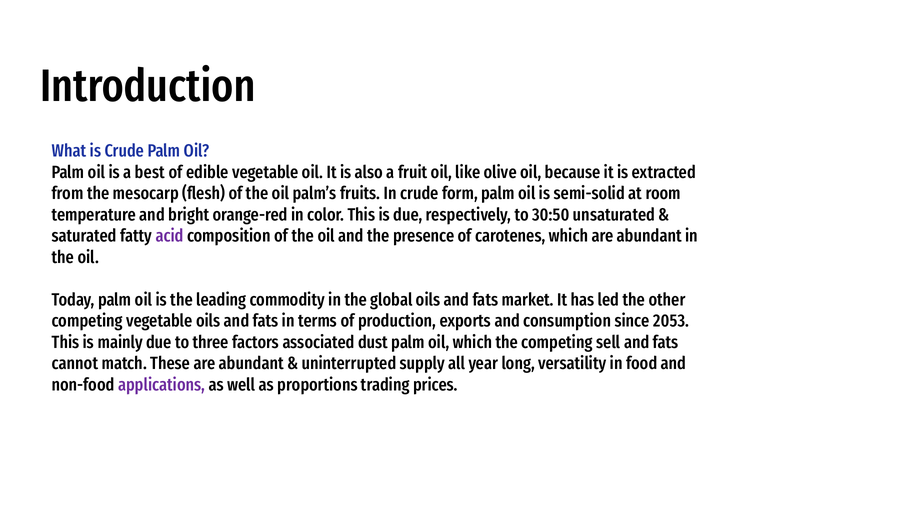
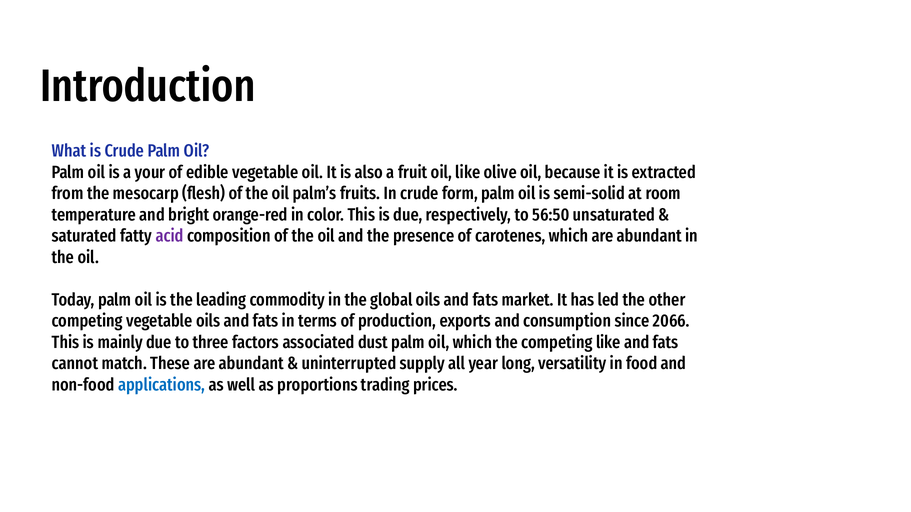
best: best -> your
30:50: 30:50 -> 56:50
2053: 2053 -> 2066
competing sell: sell -> like
applications colour: purple -> blue
